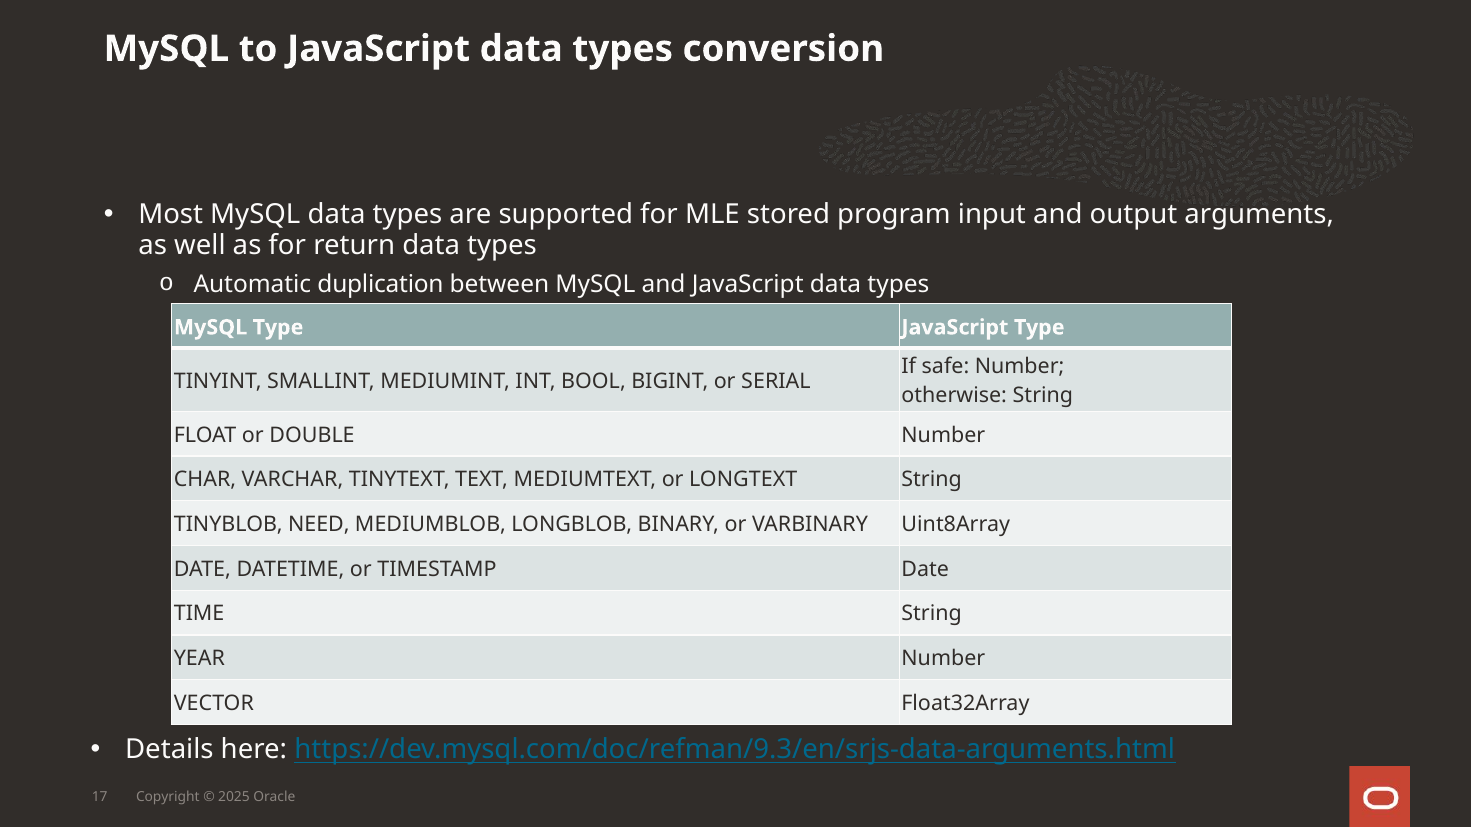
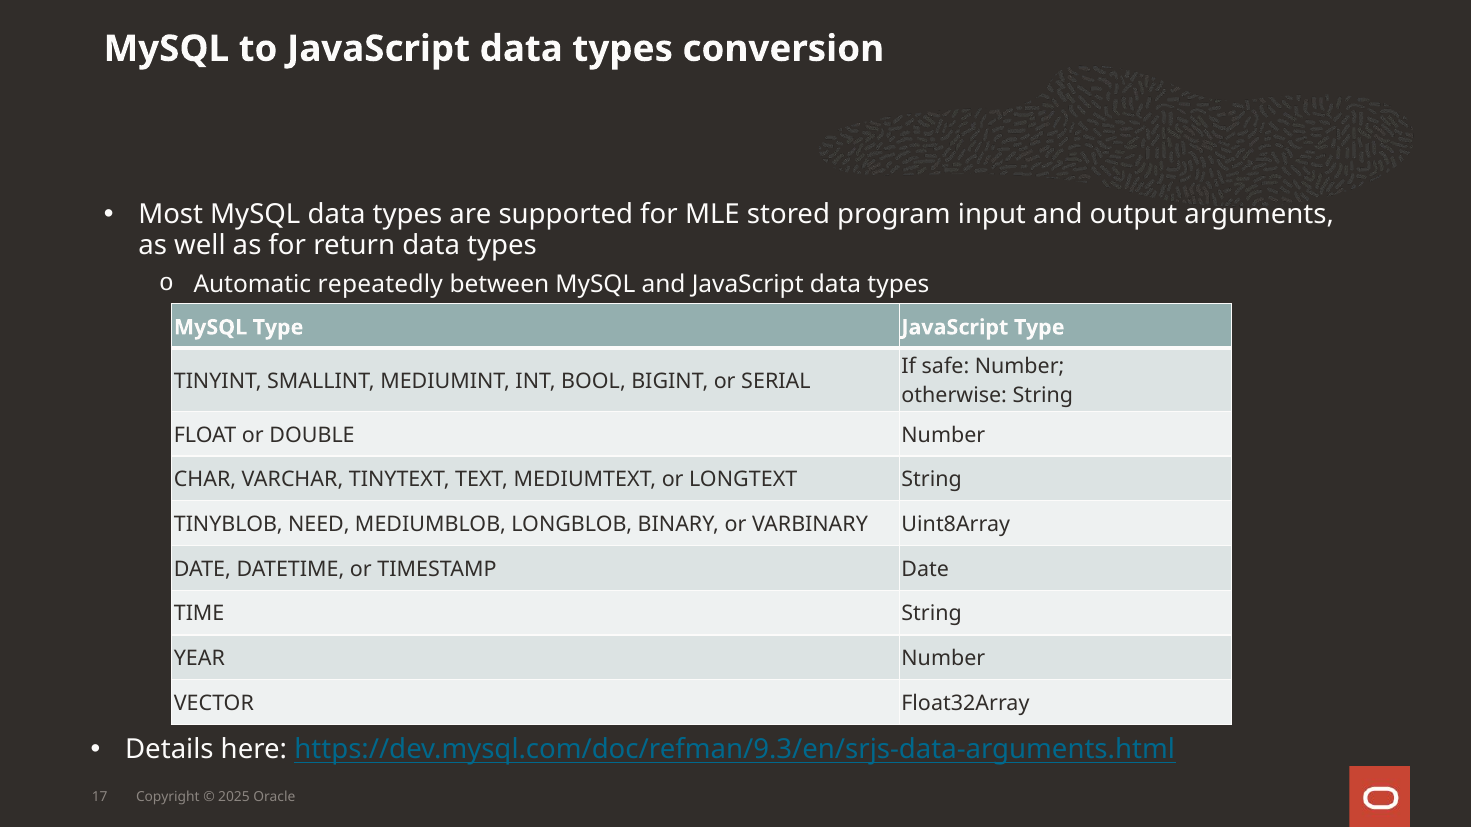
duplication: duplication -> repeatedly
